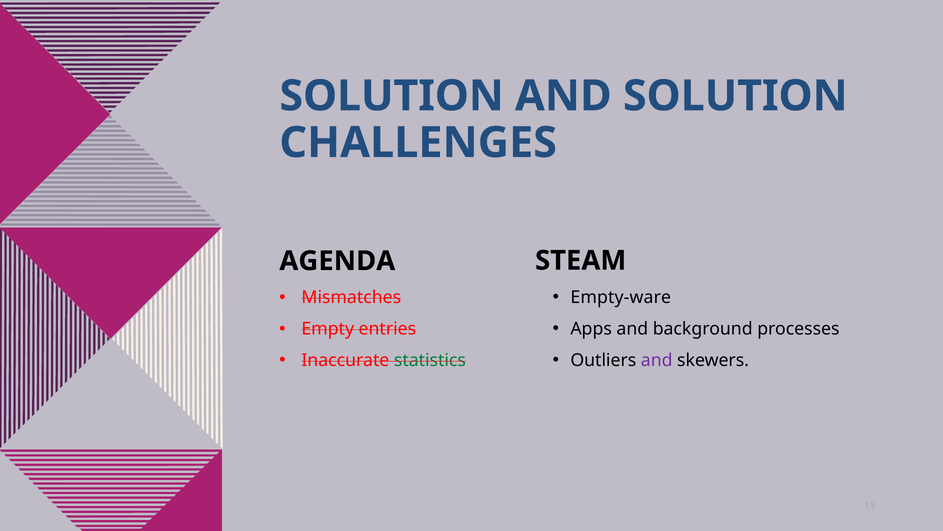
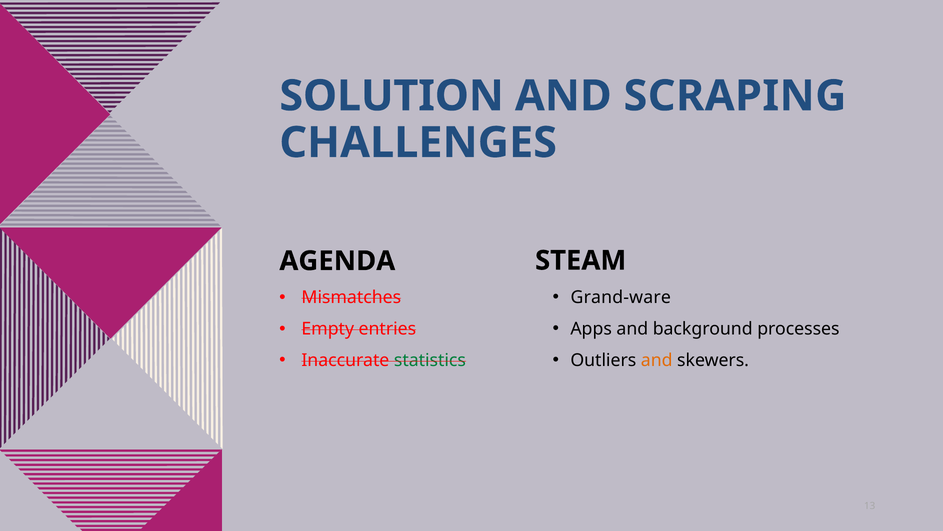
AND SOLUTION: SOLUTION -> SCRAPING
Empty-ware: Empty-ware -> Grand-ware
and at (657, 360) colour: purple -> orange
